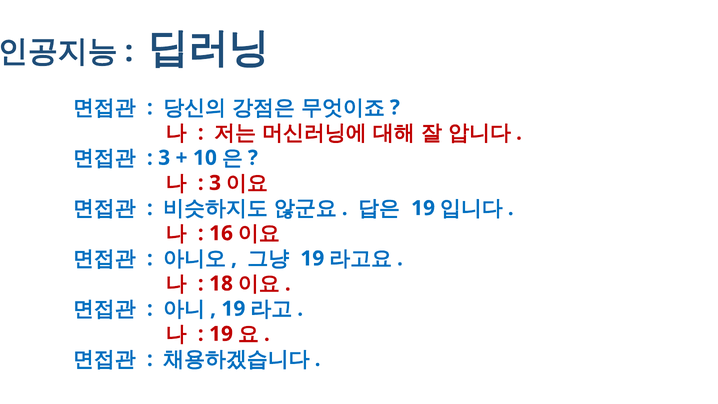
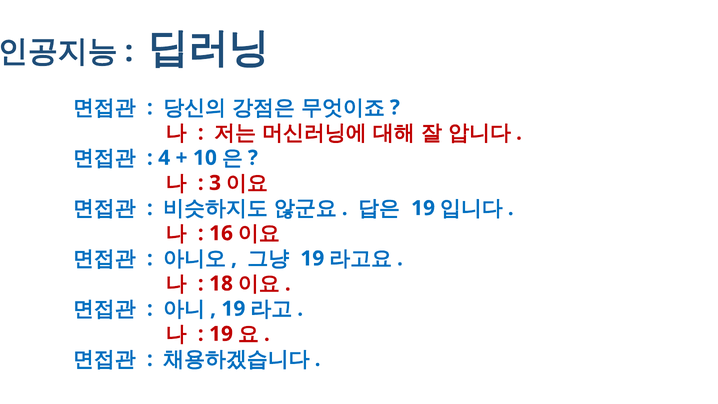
3 at (164, 158): 3 -> 4
